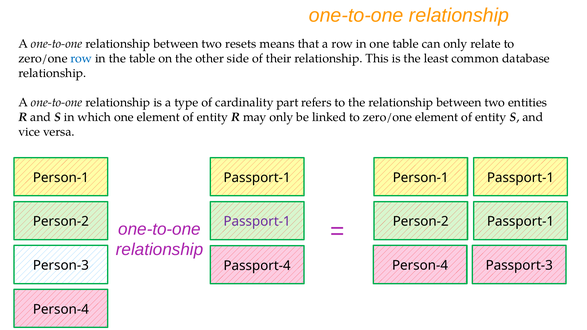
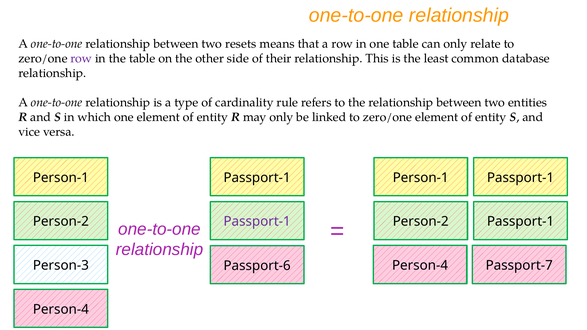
row at (81, 58) colour: blue -> purple
part: part -> rule
Passport-4: Passport-4 -> Passport-6
Passport-3: Passport-3 -> Passport-7
